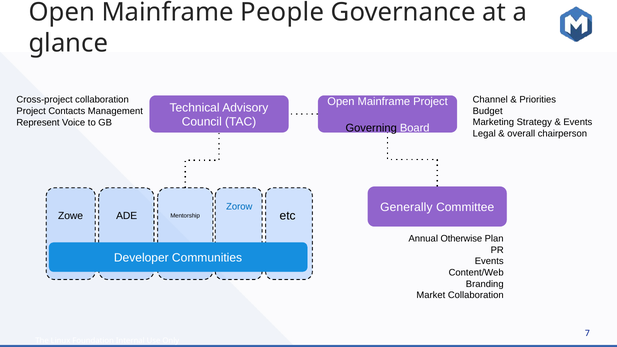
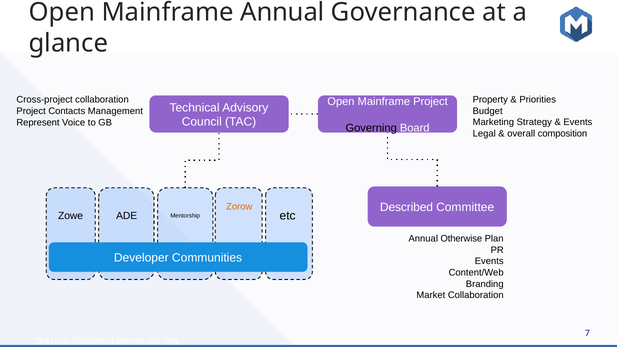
Mainframe People: People -> Annual
Channel: Channel -> Property
chairperson: chairperson -> composition
Generally: Generally -> Described
Zorow colour: blue -> orange
